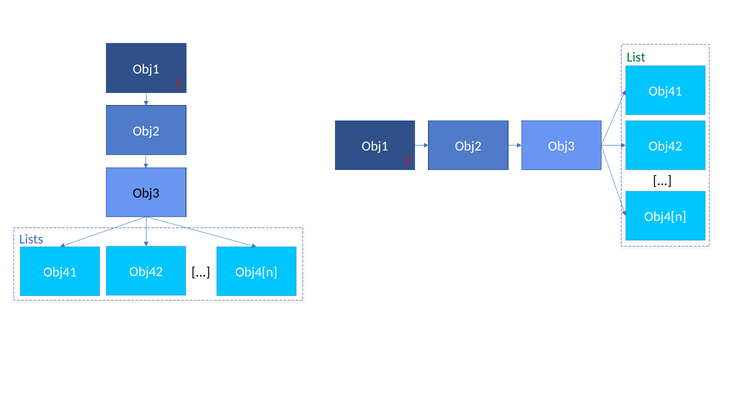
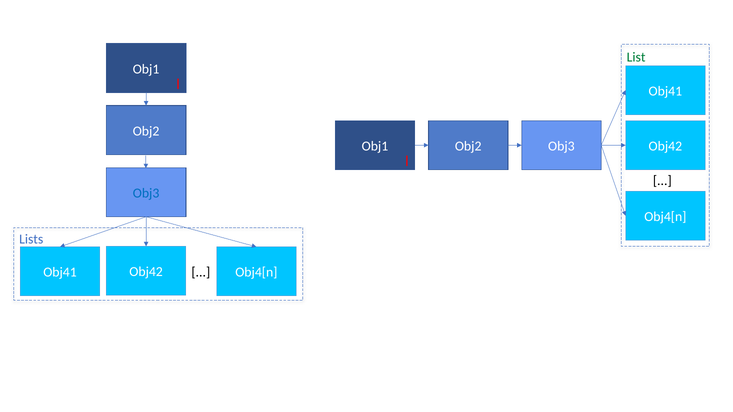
Obj3 at (146, 193) colour: black -> blue
